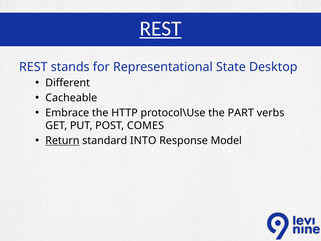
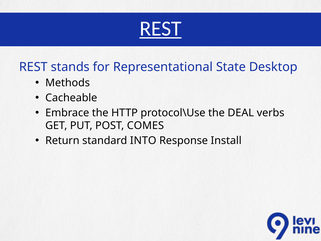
Different: Different -> Methods
PART: PART -> DEAL
Return underline: present -> none
Model: Model -> Install
